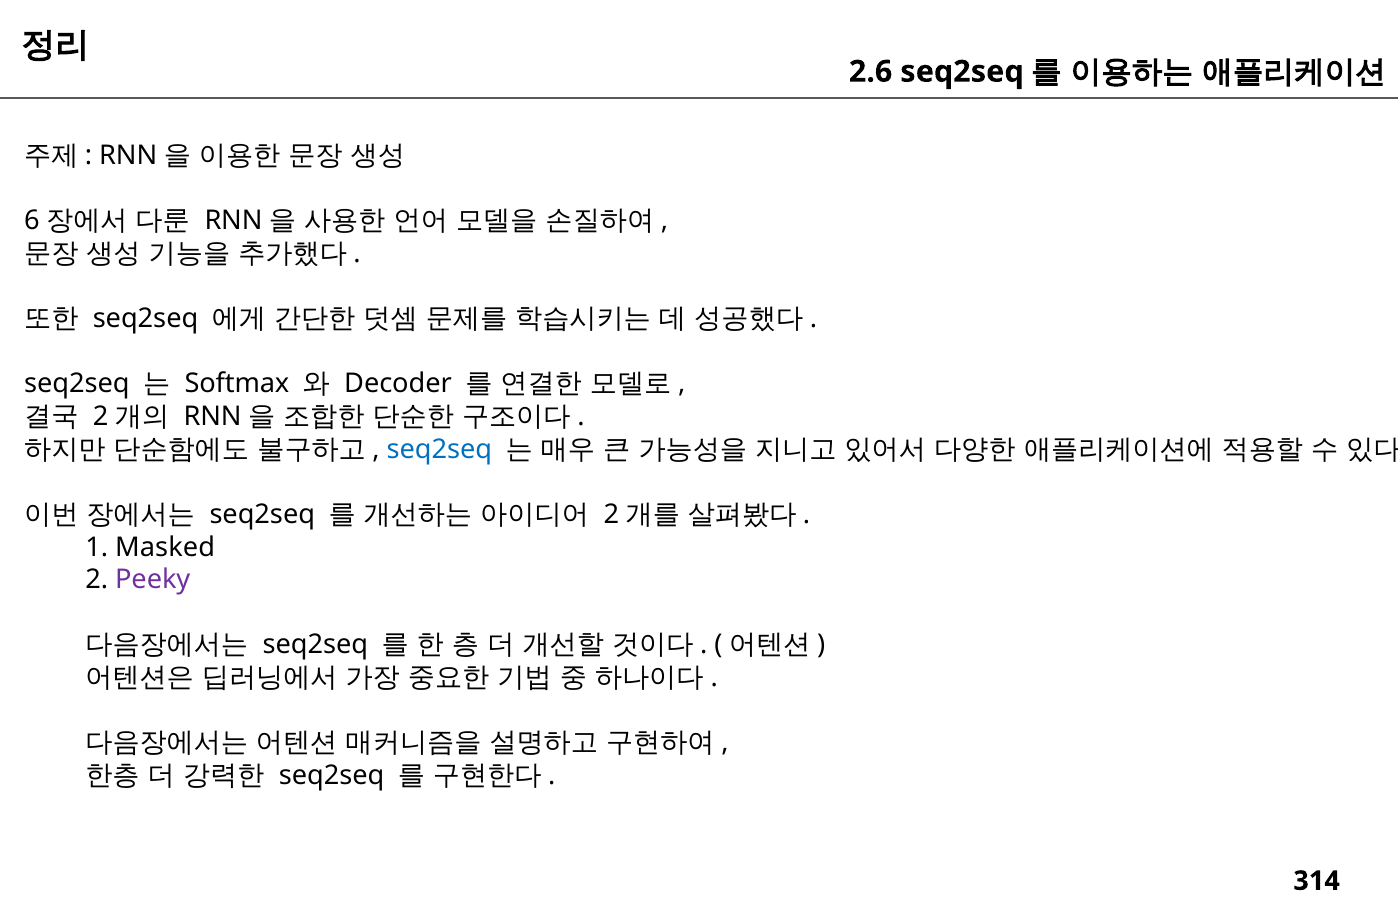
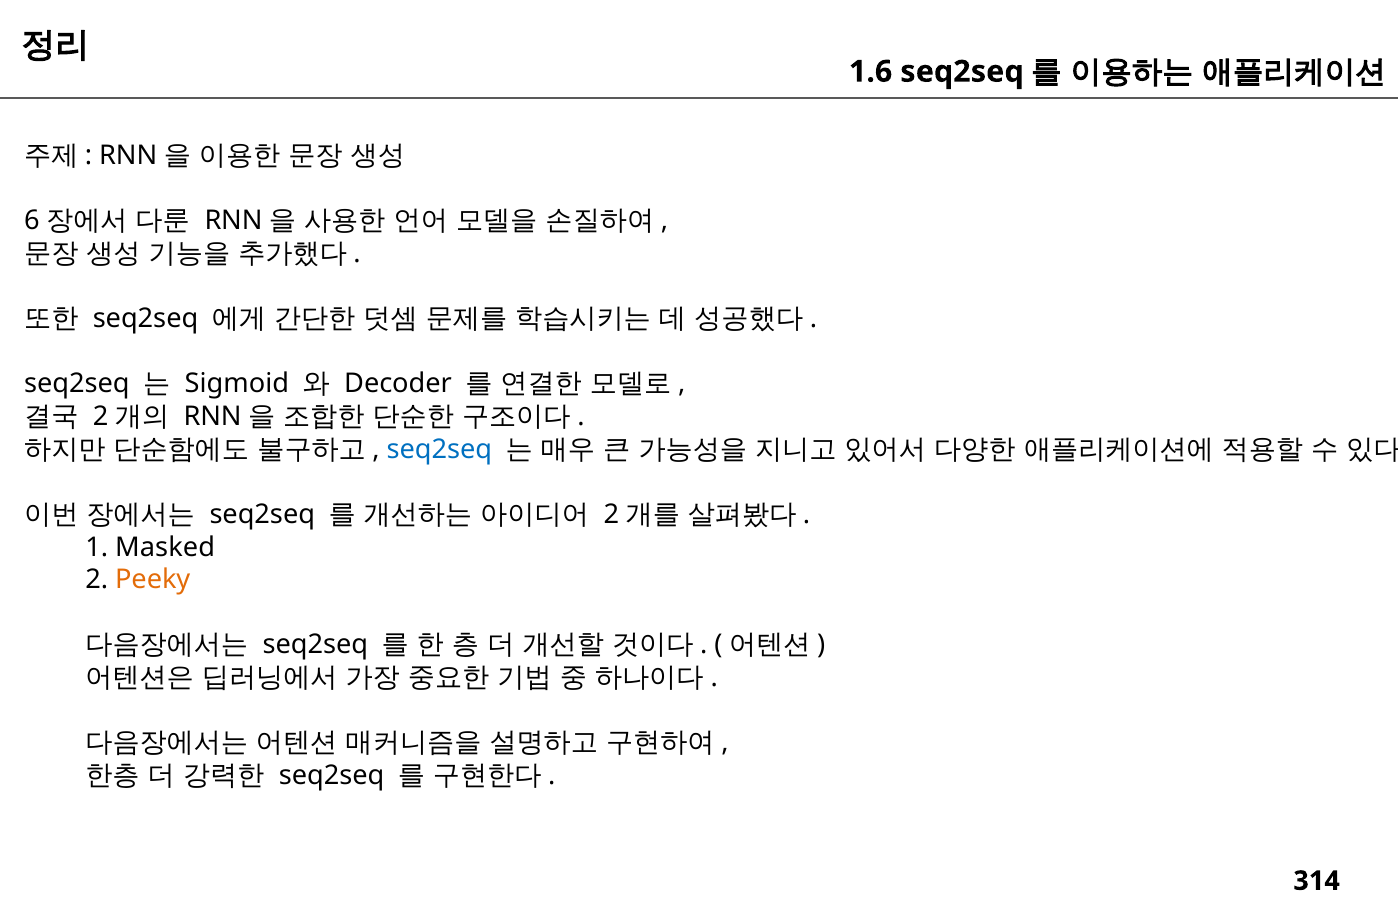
2.6: 2.6 -> 1.6
Softmax: Softmax -> Sigmoid
Peeky colour: purple -> orange
